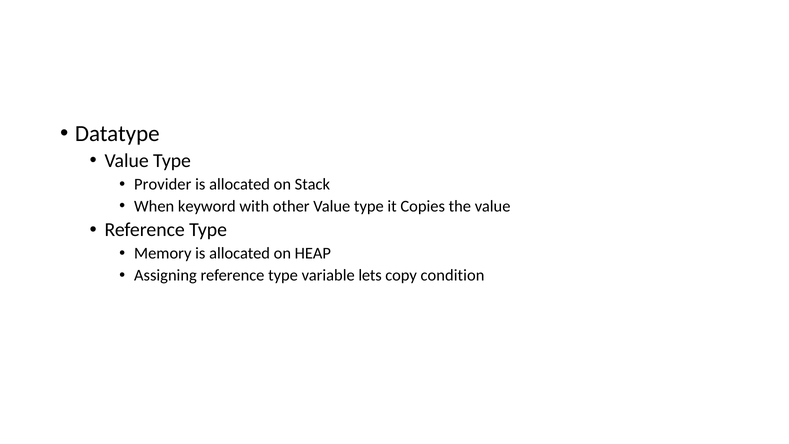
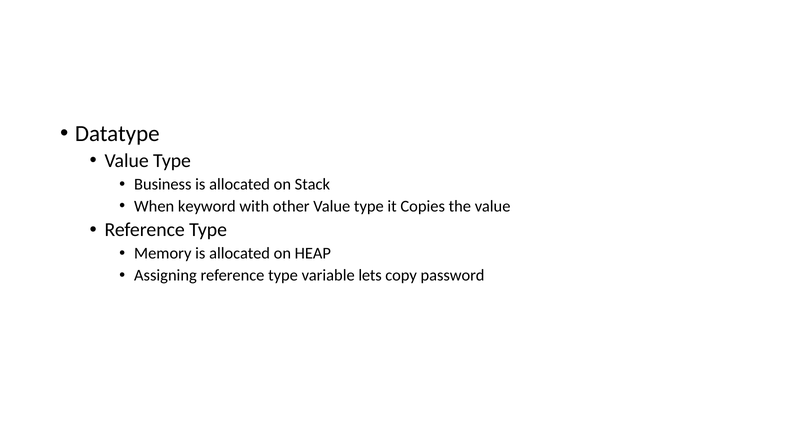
Provider: Provider -> Business
condition: condition -> password
